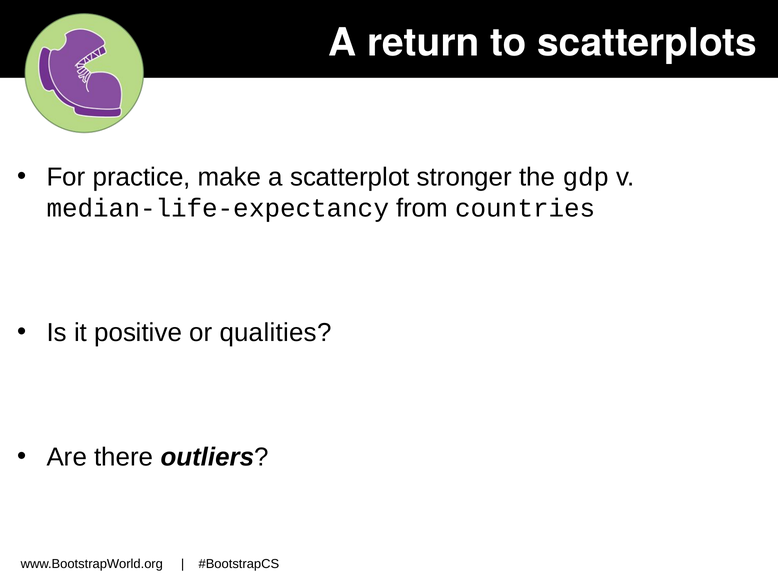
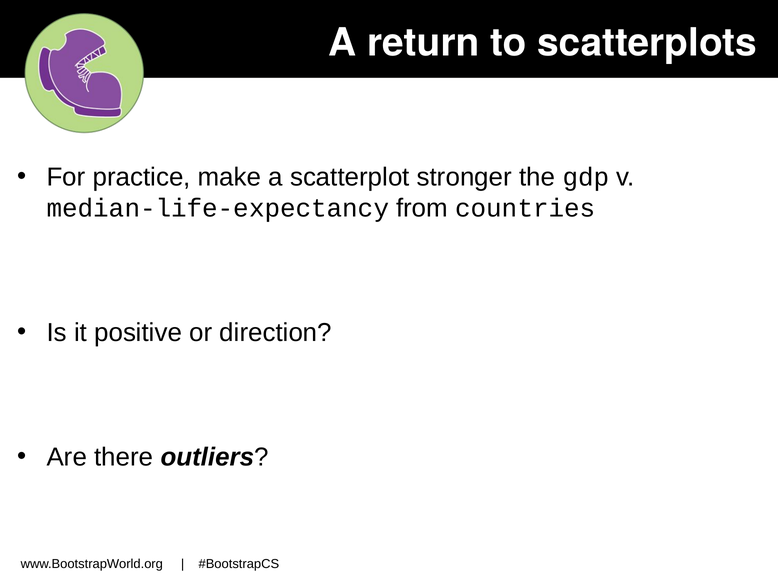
qualities: qualities -> direction
